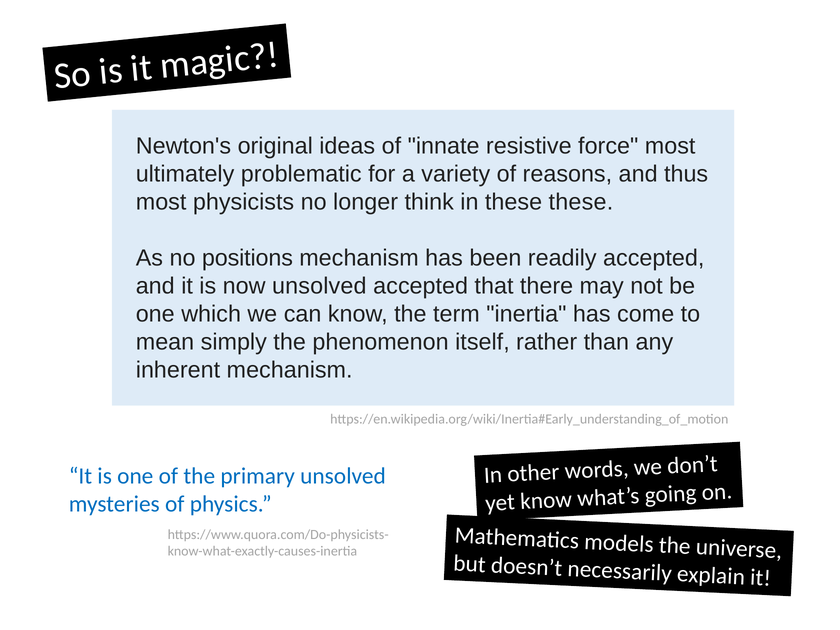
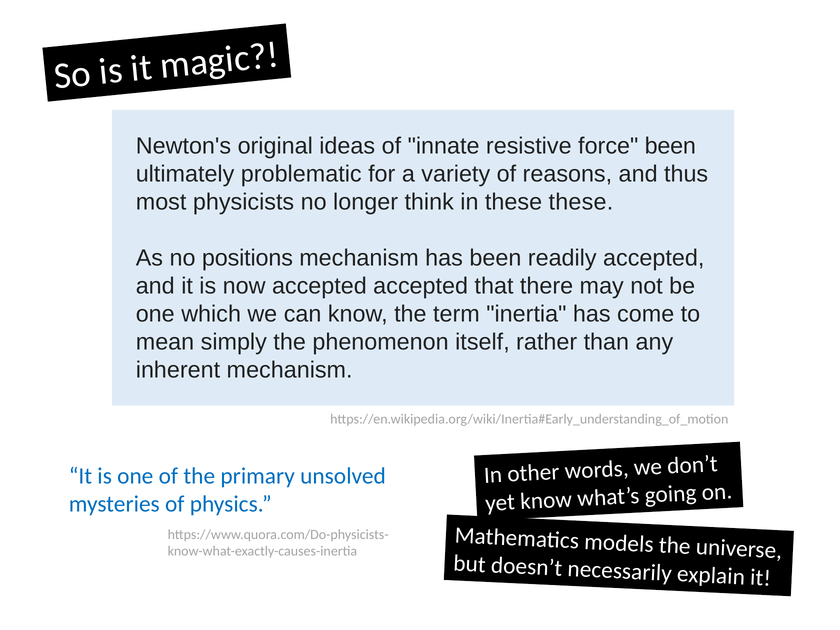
force most: most -> been
now unsolved: unsolved -> accepted
